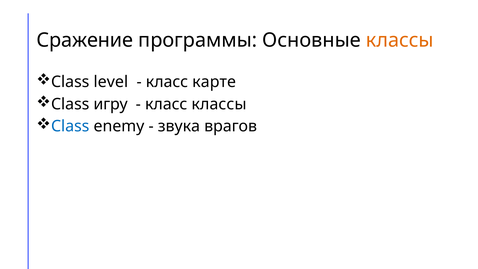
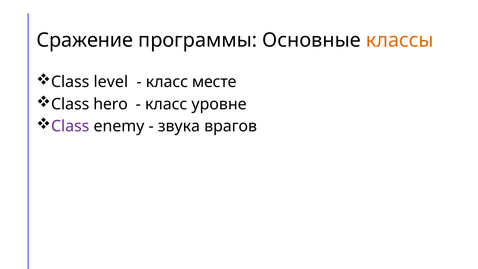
карте: карте -> месте
игру: игру -> hero
класс классы: классы -> уровне
Class at (70, 126) colour: blue -> purple
